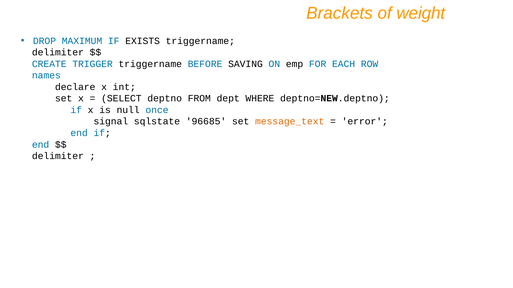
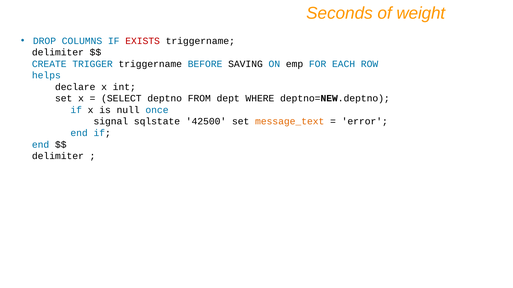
Brackets: Brackets -> Seconds
MAXIMUM: MAXIMUM -> COLUMNS
EXISTS colour: black -> red
names: names -> helps
96685: 96685 -> 42500
